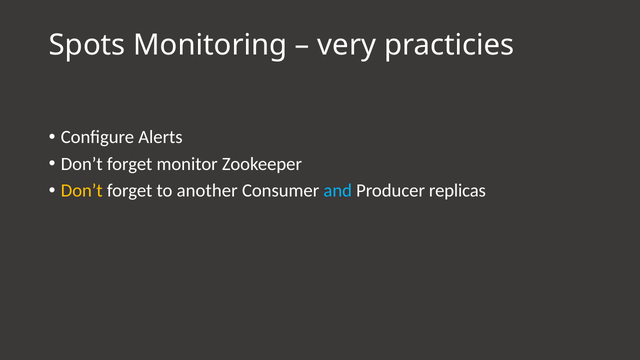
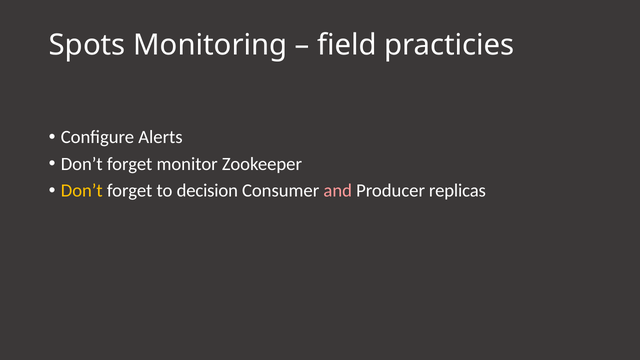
very: very -> field
another: another -> decision
and colour: light blue -> pink
